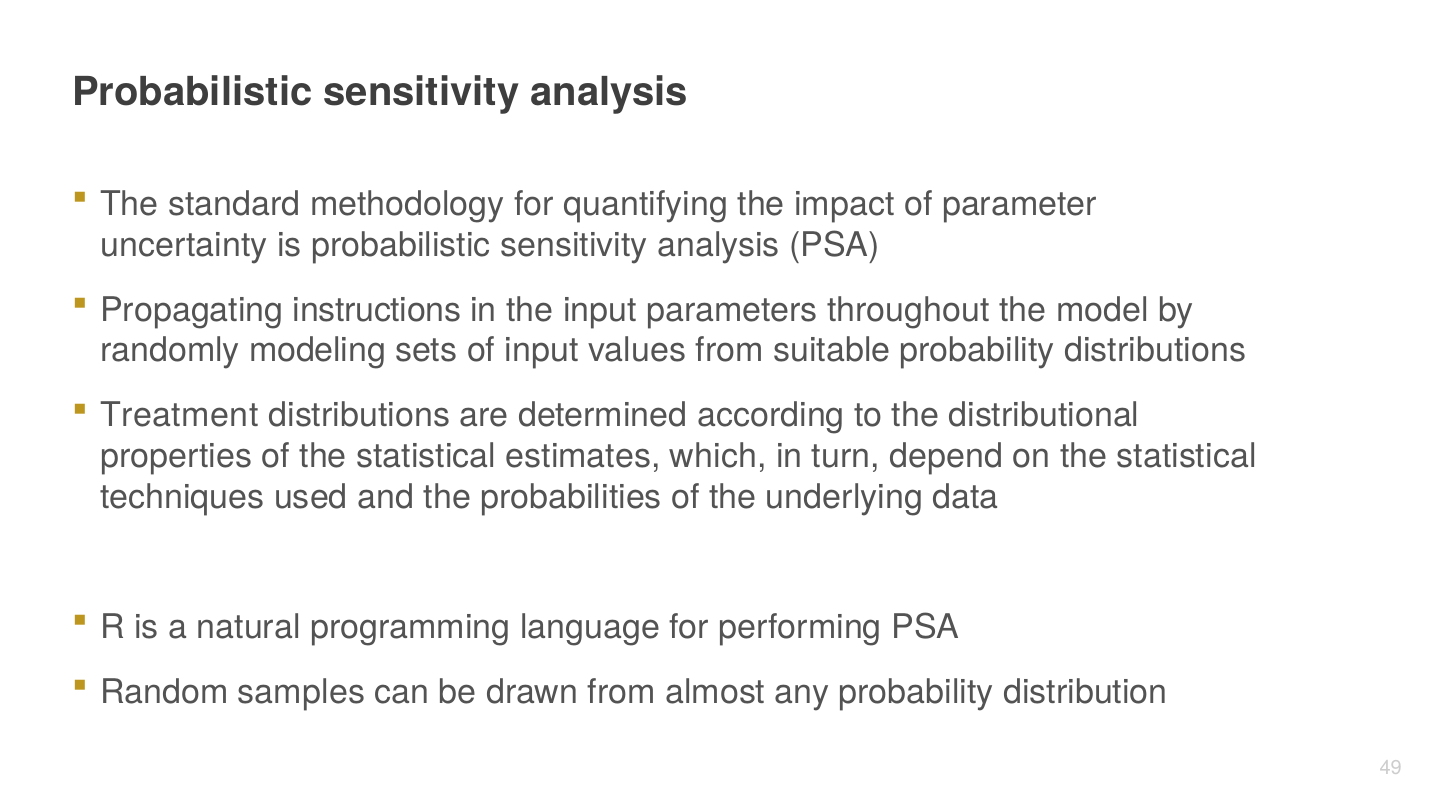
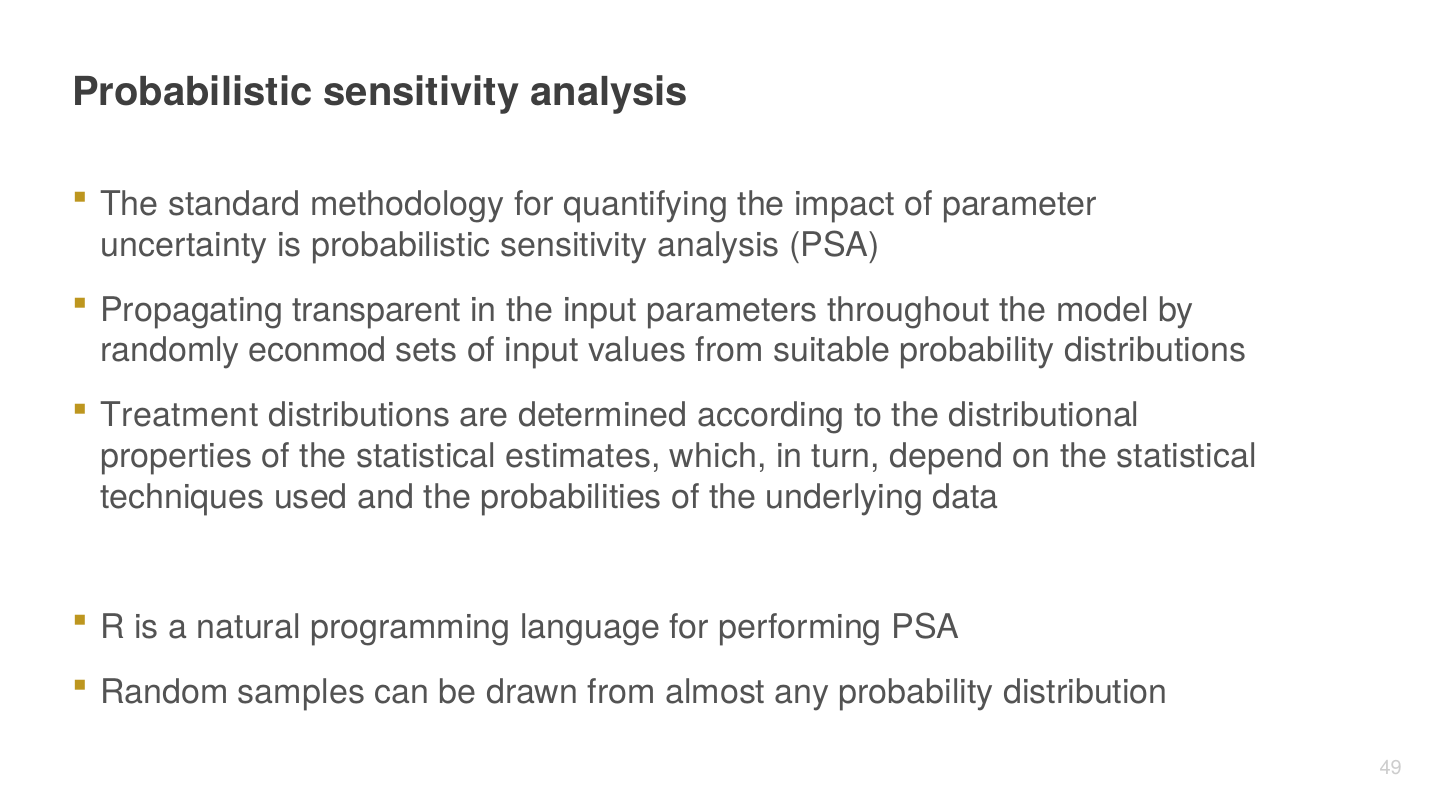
instructions: instructions -> transparent
modeling: modeling -> econmod
